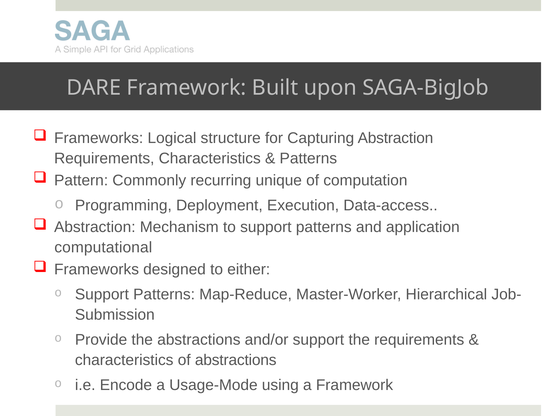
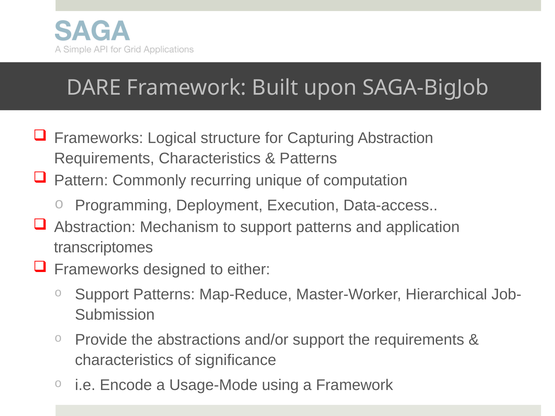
computational: computational -> transcriptomes
of abstractions: abstractions -> significance
